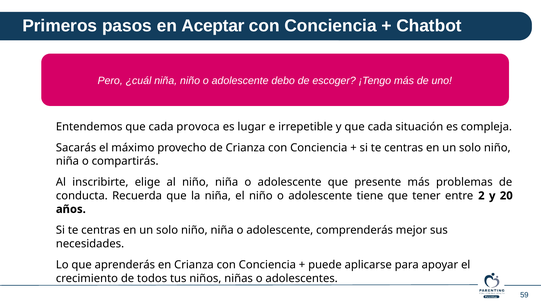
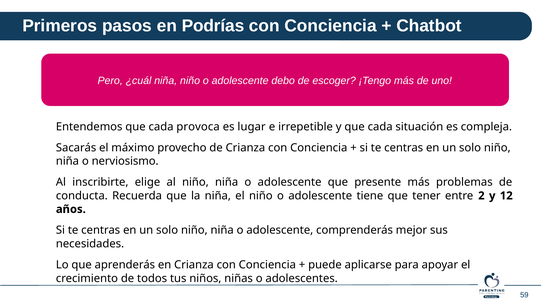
Aceptar: Aceptar -> Podrías
compartirás: compartirás -> nerviosismo
20: 20 -> 12
